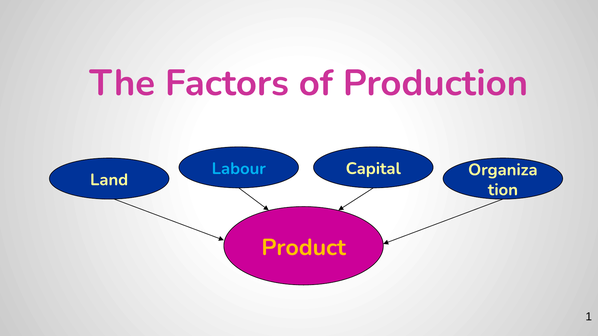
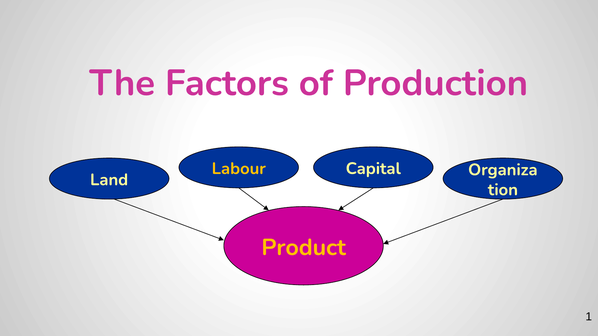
Labour colour: light blue -> yellow
